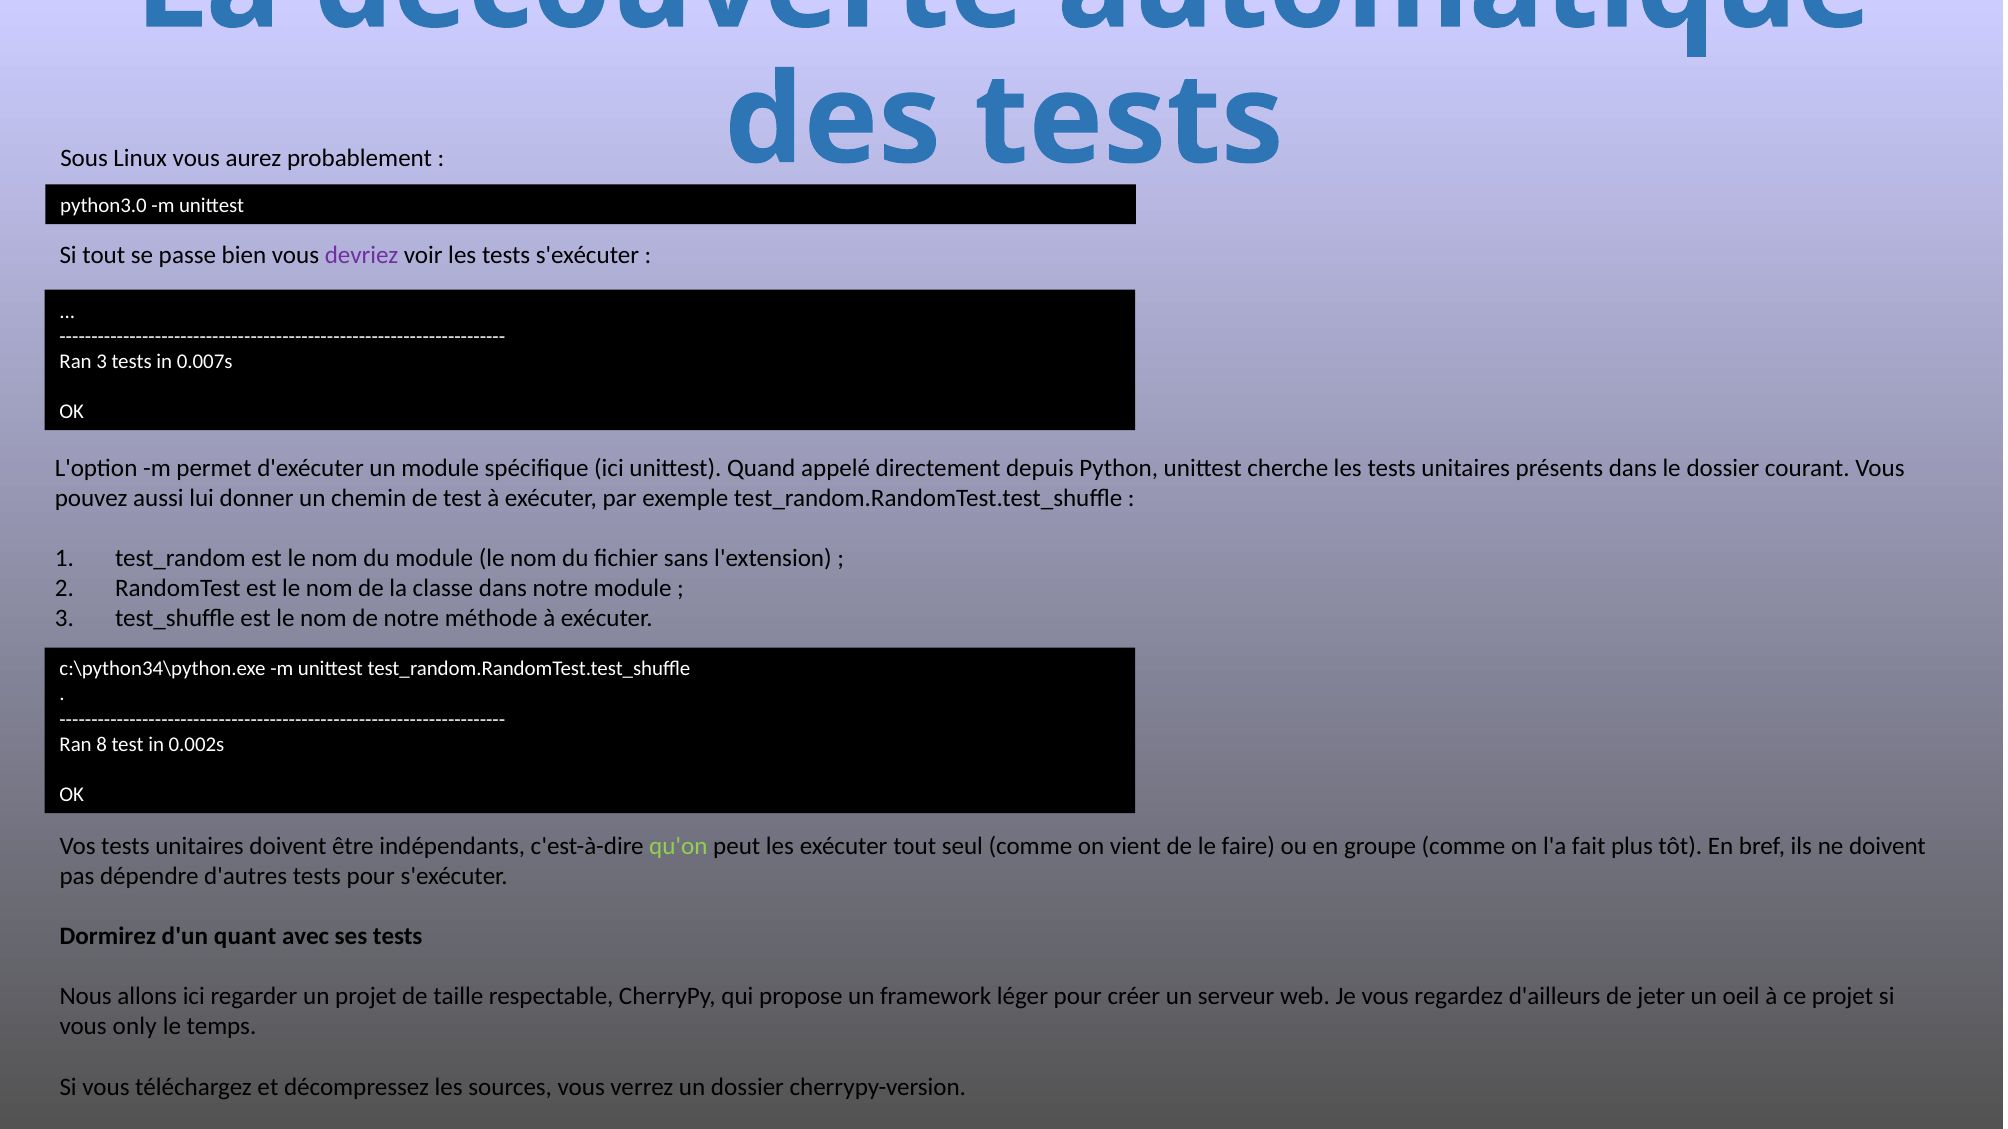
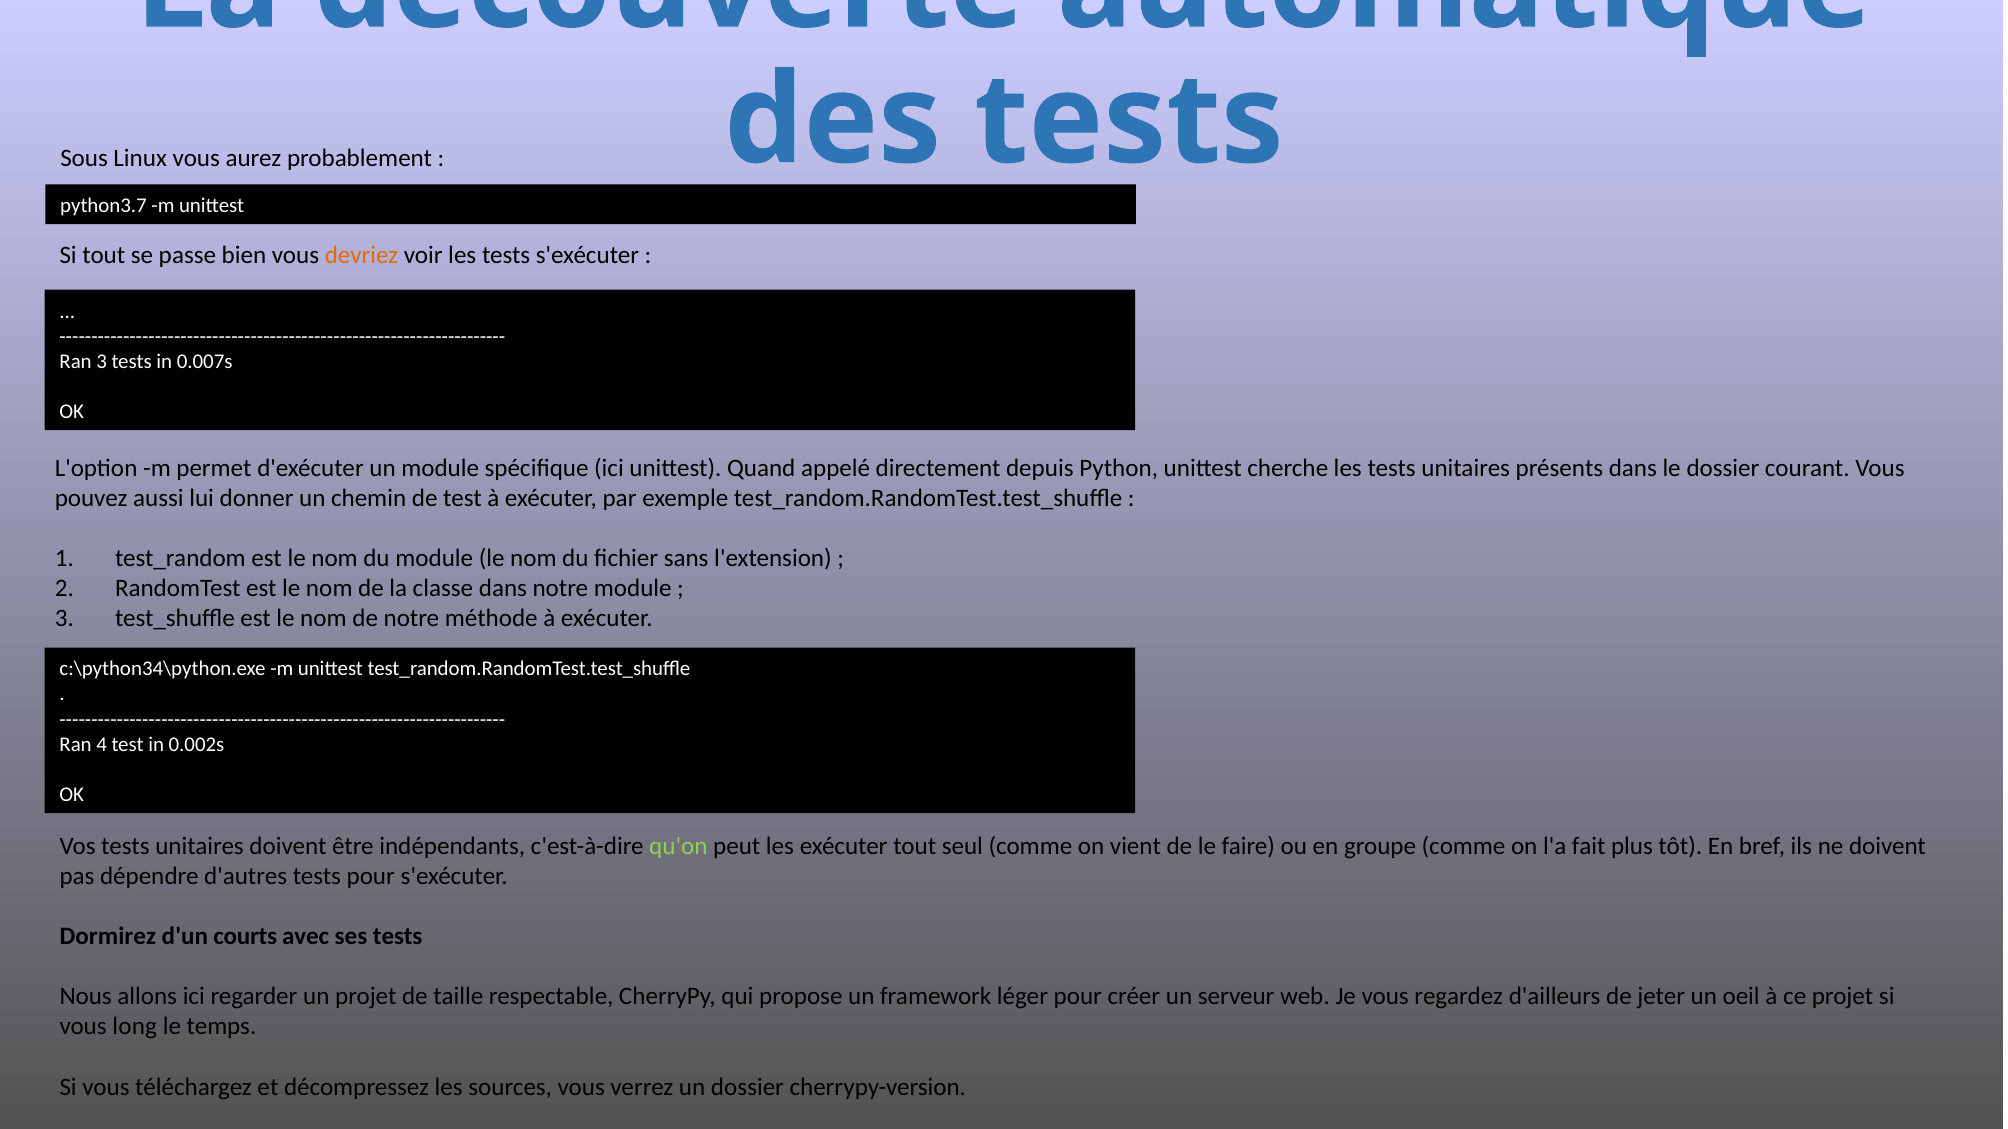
python3.0: python3.0 -> python3.7
devriez colour: purple -> orange
8: 8 -> 4
quant: quant -> courts
only: only -> long
